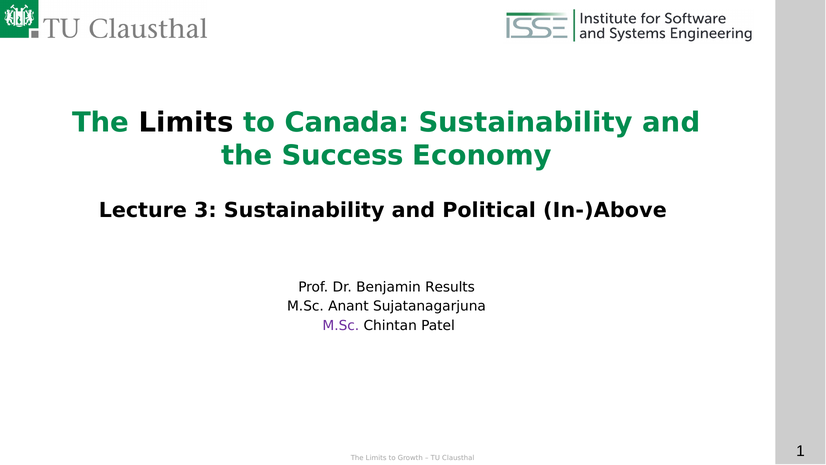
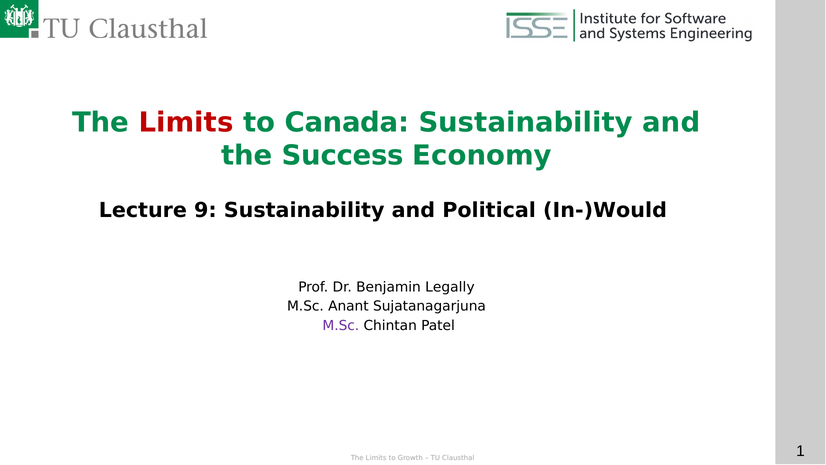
Limits at (186, 123) colour: black -> red
3: 3 -> 9
In-)Above: In-)Above -> In-)Would
Results: Results -> Legally
